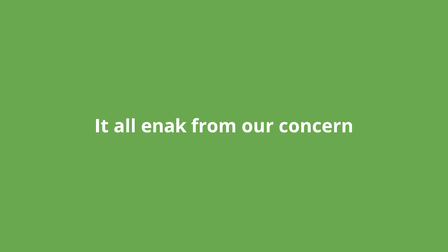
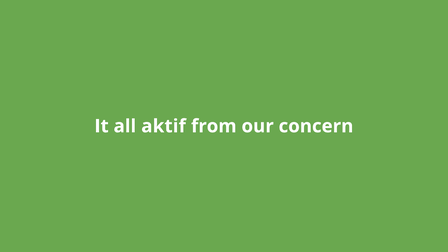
enak: enak -> aktif
